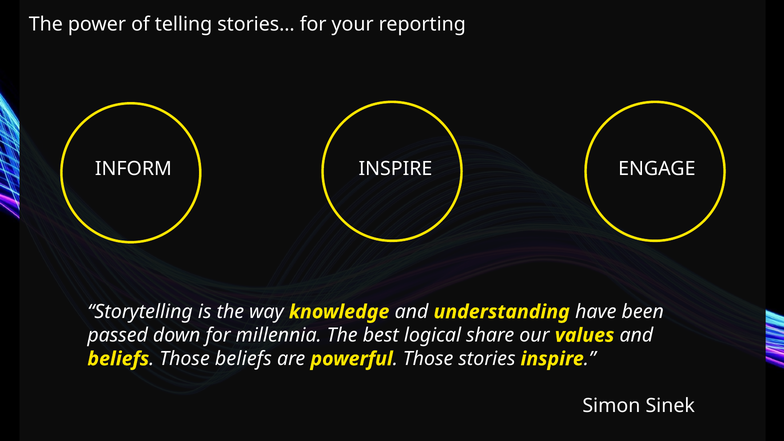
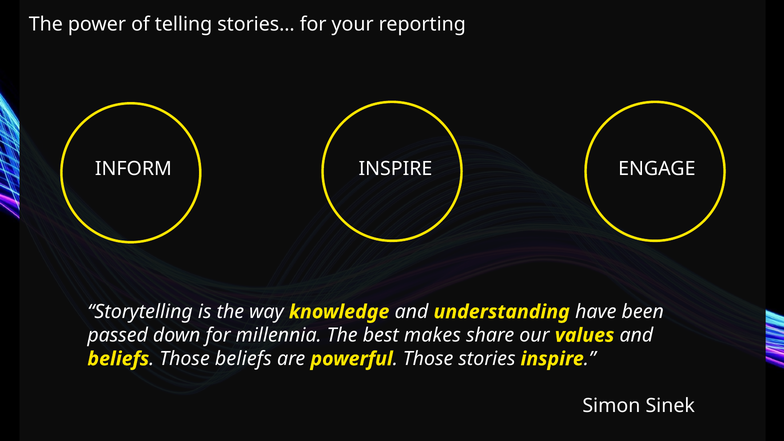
logical: logical -> makes
